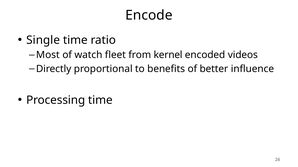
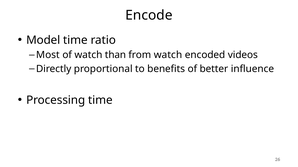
Single: Single -> Model
fleet: fleet -> than
from kernel: kernel -> watch
